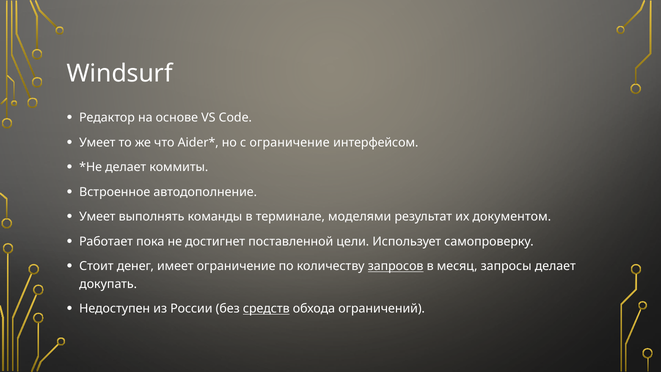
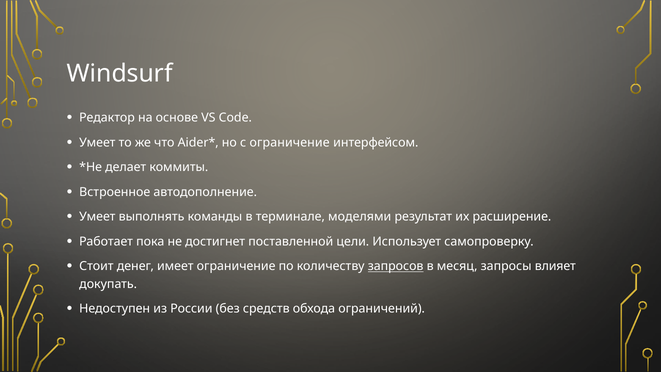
документом: документом -> расширение
запросы делает: делает -> влияет
средств underline: present -> none
